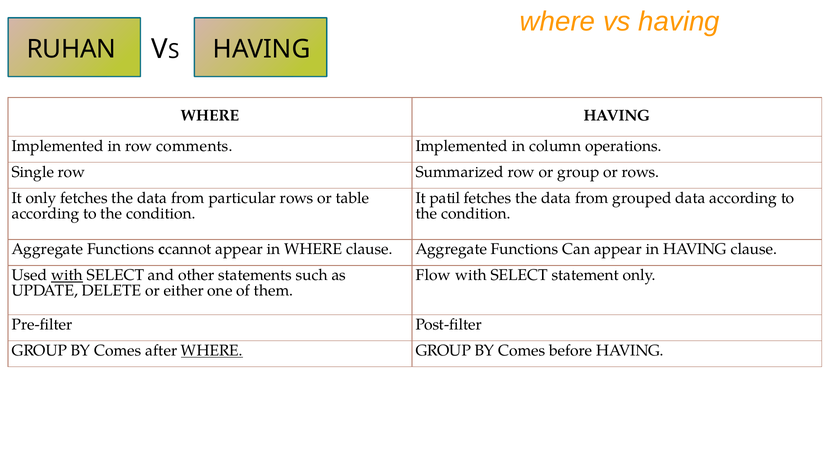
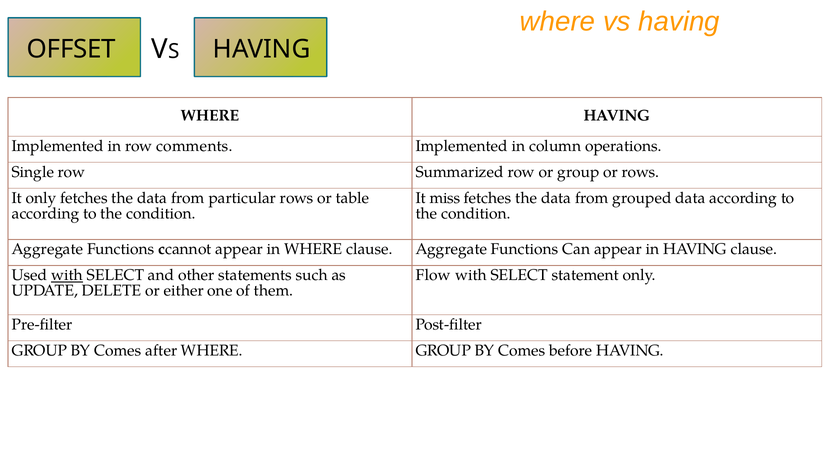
RUHAN: RUHAN -> OFFSET
patil: patil -> miss
WHERE at (212, 350) underline: present -> none
